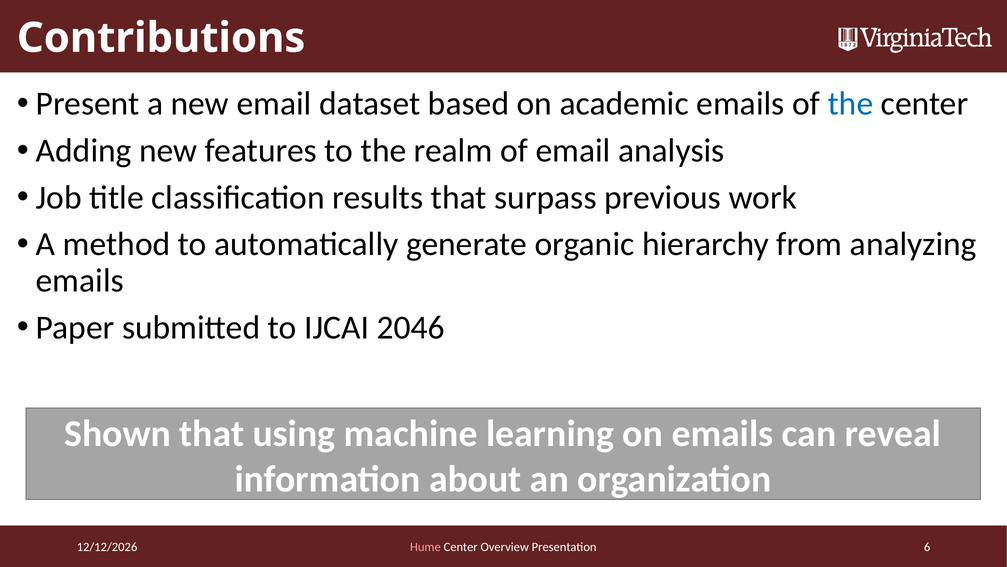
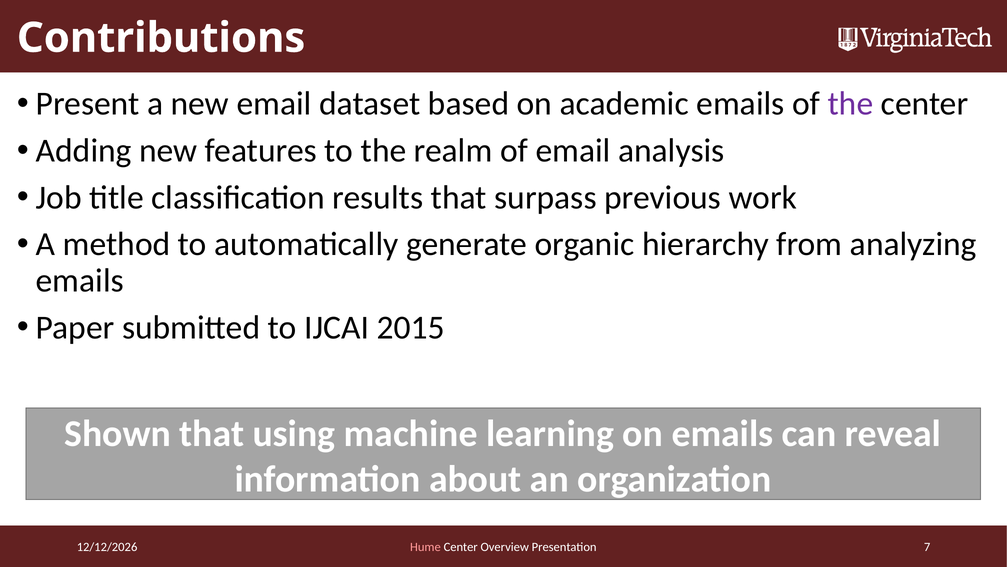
the at (850, 104) colour: blue -> purple
2046: 2046 -> 2015
6: 6 -> 7
